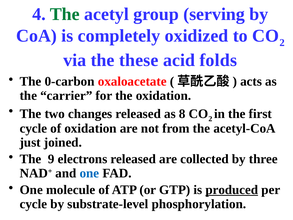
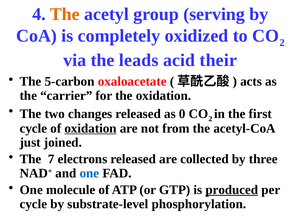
The at (65, 14) colour: green -> orange
these: these -> leads
folds: folds -> their
0-carbon: 0-carbon -> 5-carbon
8: 8 -> 0
oxidation at (91, 128) underline: none -> present
9: 9 -> 7
